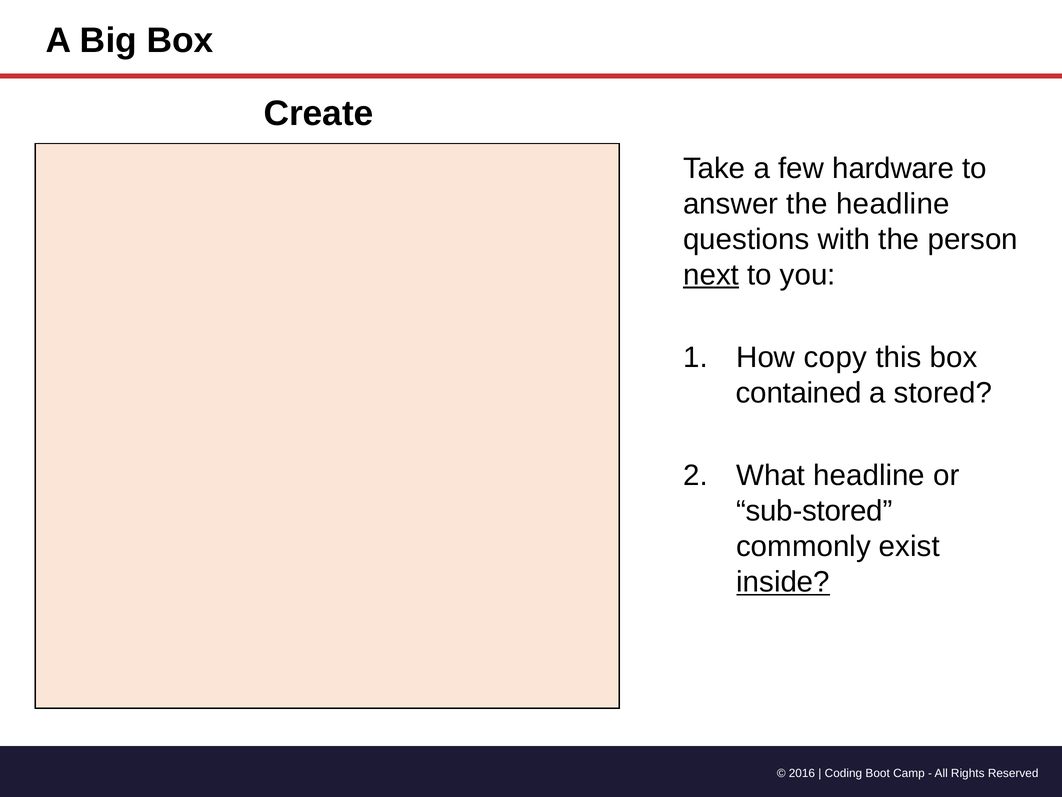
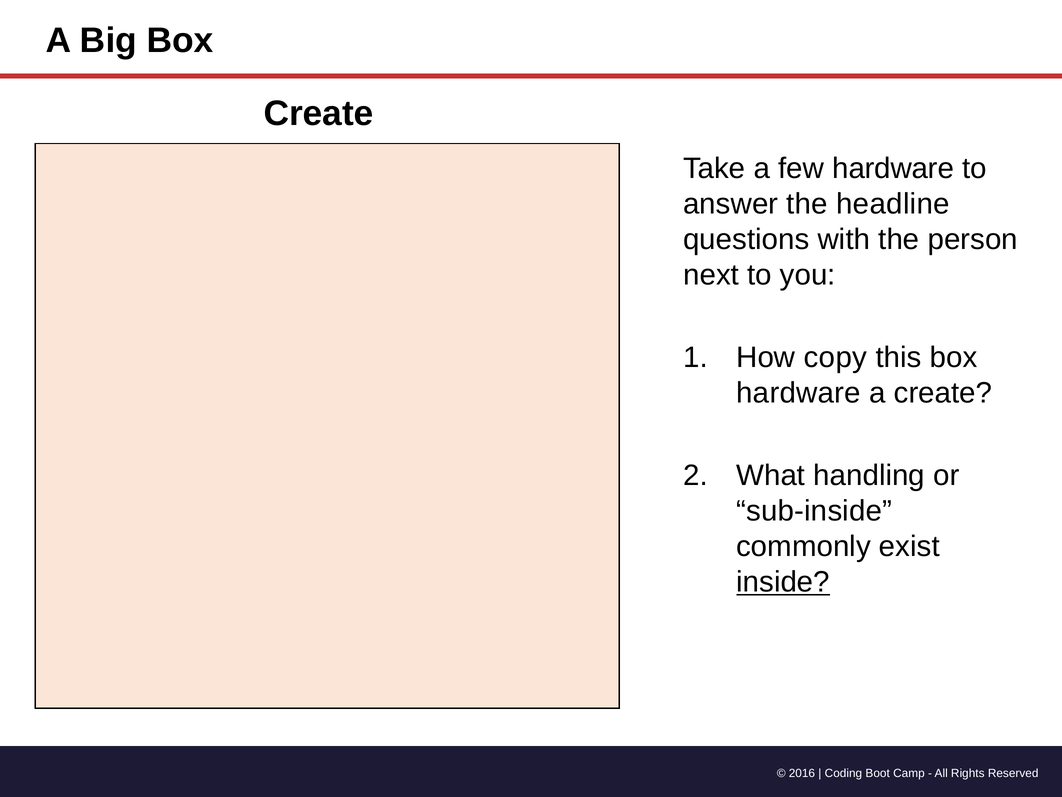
next underline: present -> none
contained at (799, 393): contained -> hardware
a stored: stored -> create
What headline: headline -> handling
sub-stored: sub-stored -> sub-inside
